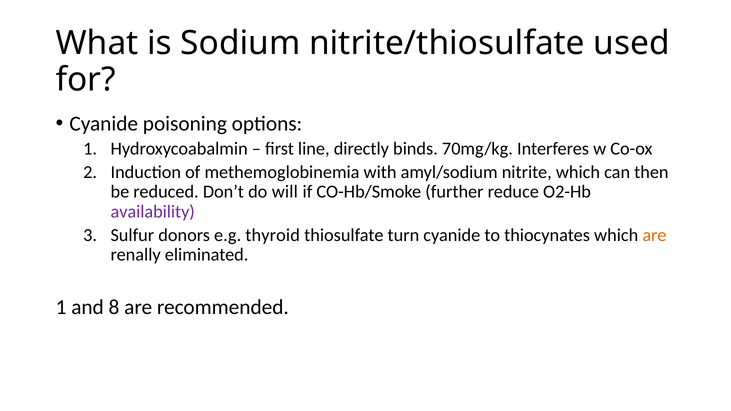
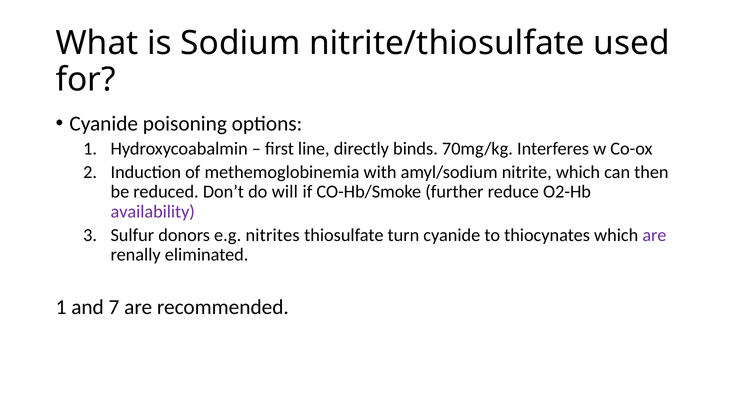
thyroid: thyroid -> nitrites
are at (654, 235) colour: orange -> purple
8: 8 -> 7
